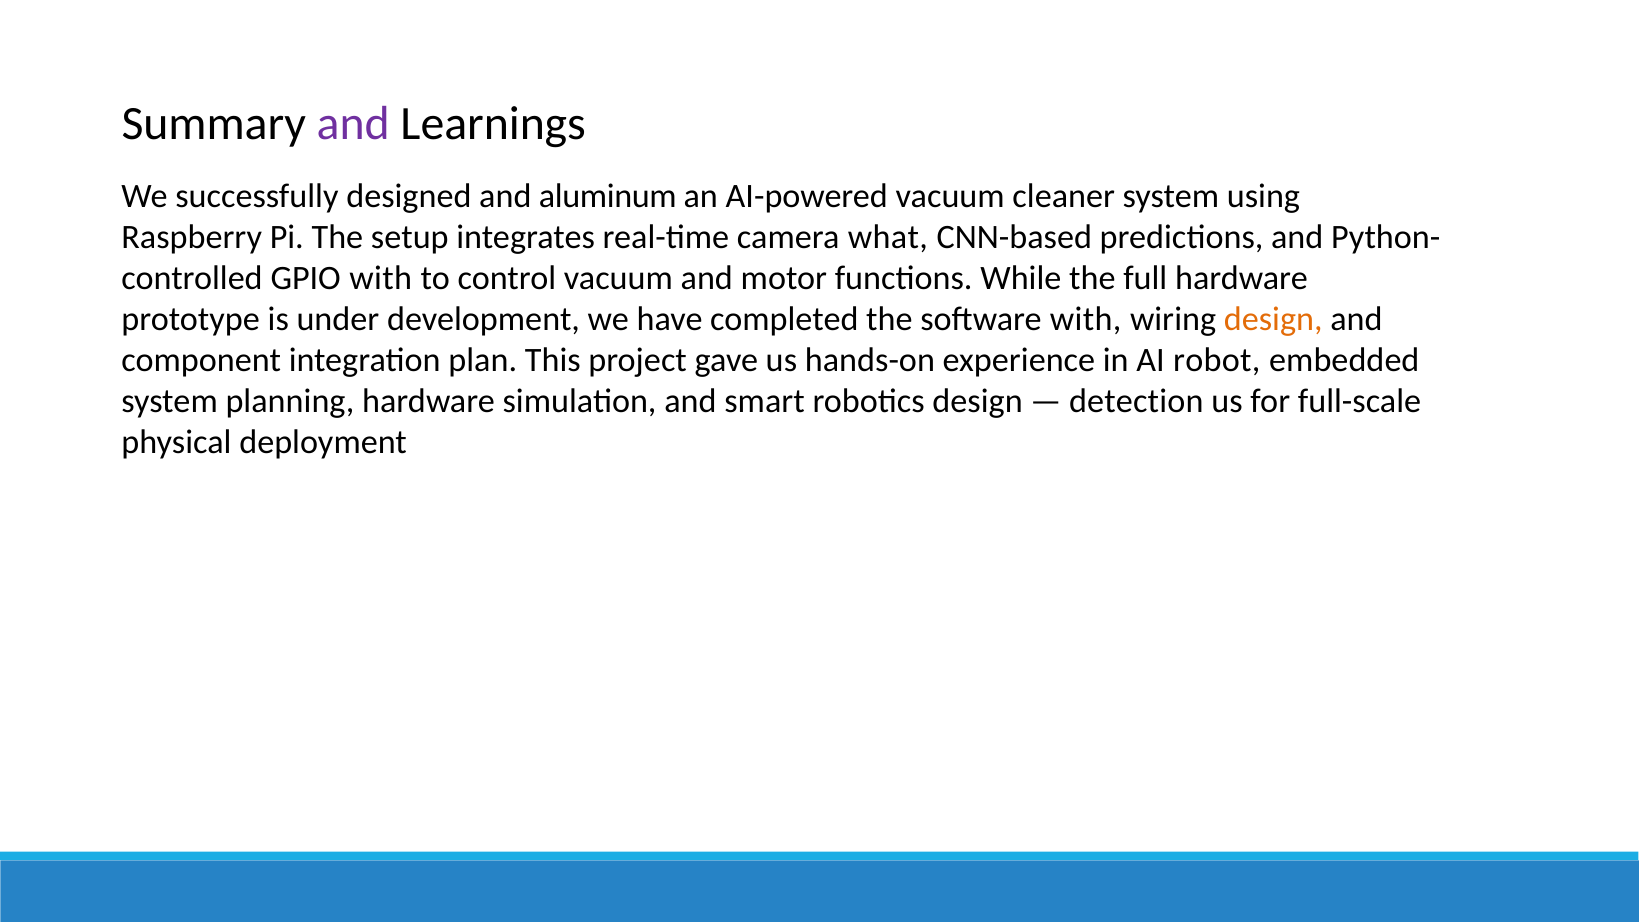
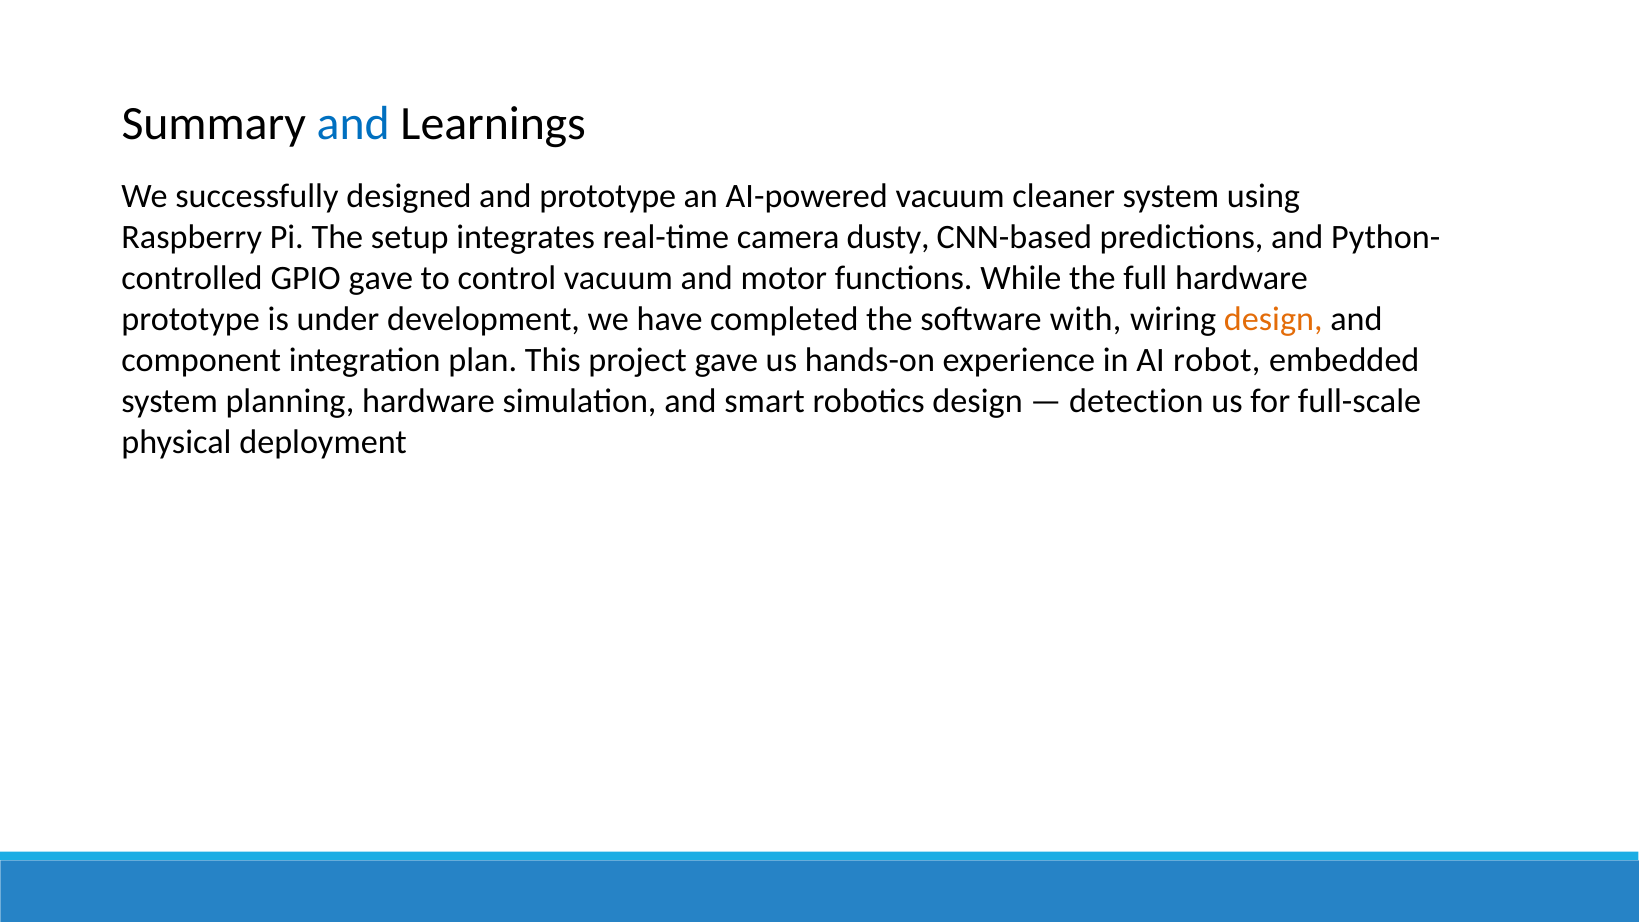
and at (353, 124) colour: purple -> blue
and aluminum: aluminum -> prototype
what: what -> dusty
GPIO with: with -> gave
